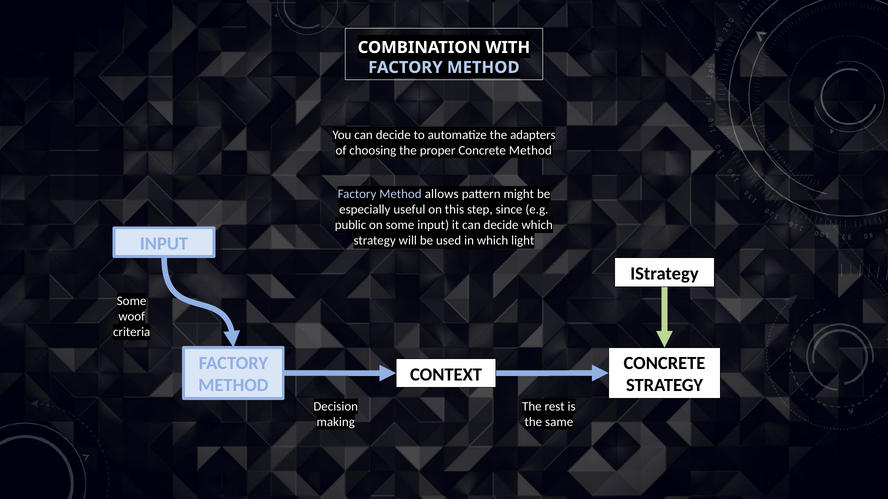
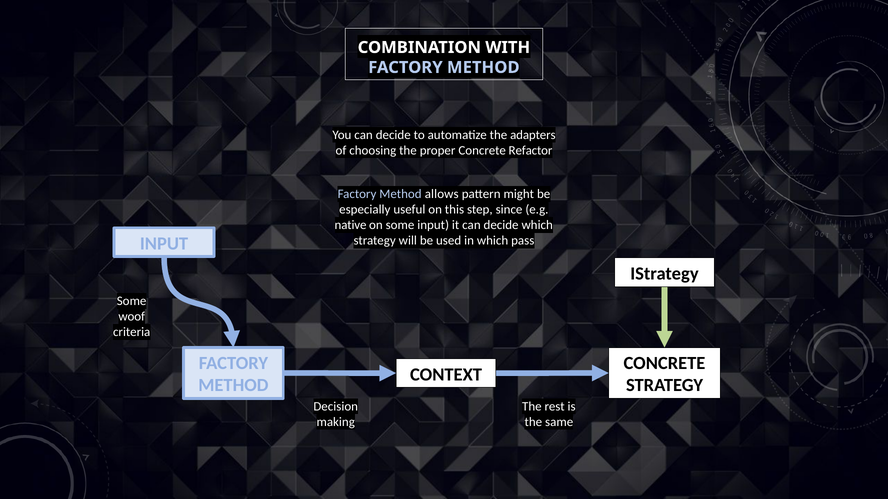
Concrete Method: Method -> Refactor
public: public -> native
light: light -> pass
